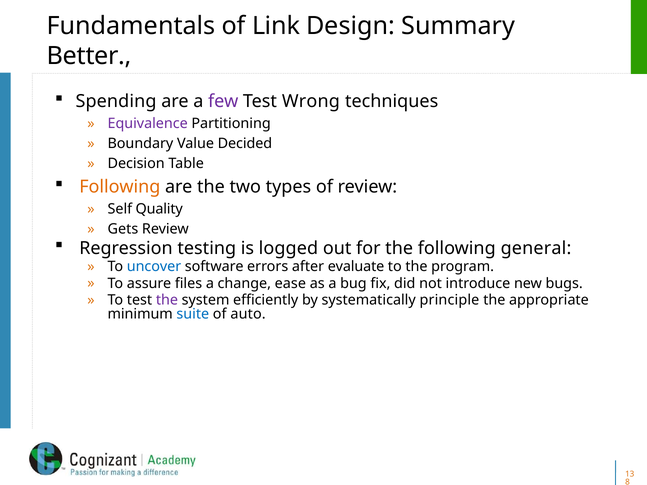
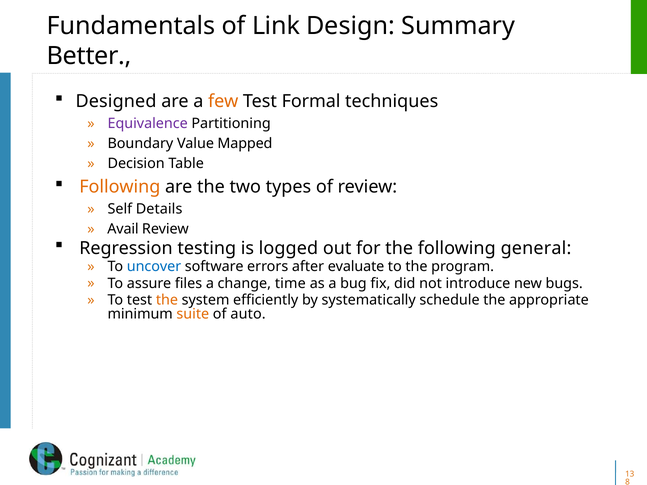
Spending: Spending -> Designed
few colour: purple -> orange
Wrong: Wrong -> Formal
Decided: Decided -> Mapped
Quality: Quality -> Details
Gets: Gets -> Avail
ease: ease -> time
the at (167, 300) colour: purple -> orange
principle: principle -> schedule
suite colour: blue -> orange
